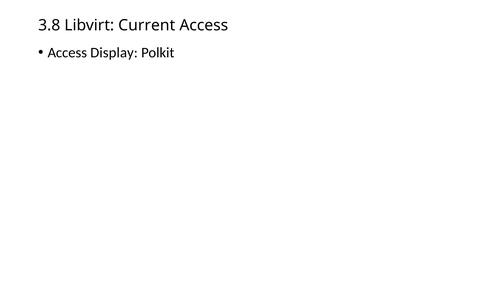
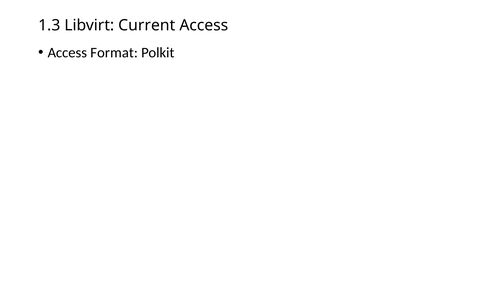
3.8: 3.8 -> 1.3
Display: Display -> Format
